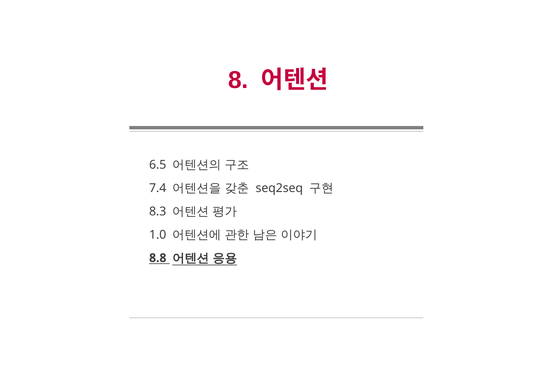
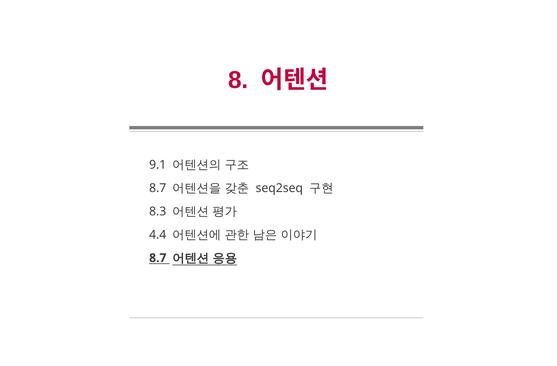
6.5: 6.5 -> 9.1
7.4 at (158, 188): 7.4 -> 8.7
1.0: 1.0 -> 4.4
8.8 at (158, 258): 8.8 -> 8.7
